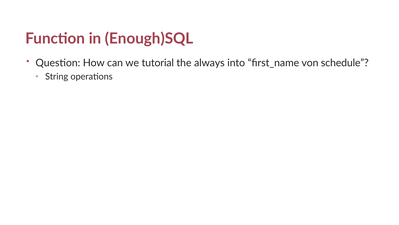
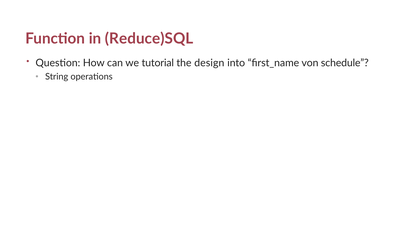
Enough)SQL: Enough)SQL -> Reduce)SQL
always: always -> design
